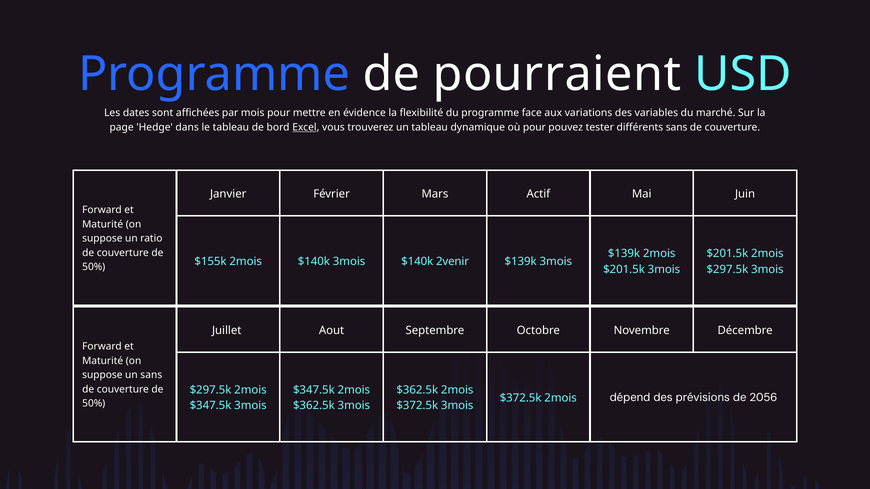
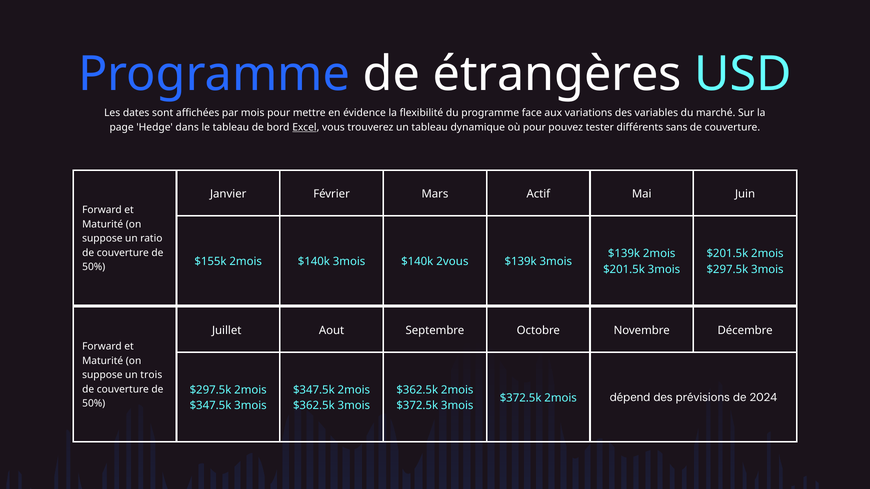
pourraient: pourraient -> étrangères
2venir: 2venir -> 2vous
un sans: sans -> trois
2056: 2056 -> 2024
